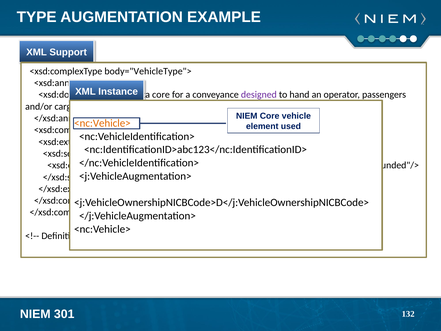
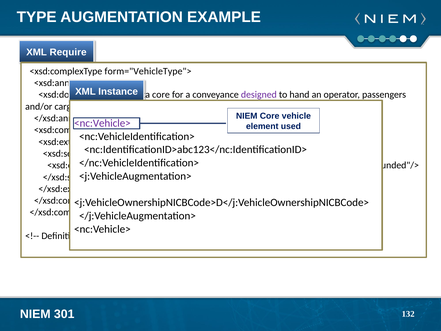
Support: Support -> Require
body="VehicleType">: body="VehicleType"> -> form="VehicleType">
<nc:Vehicle> at (102, 123) colour: orange -> purple
